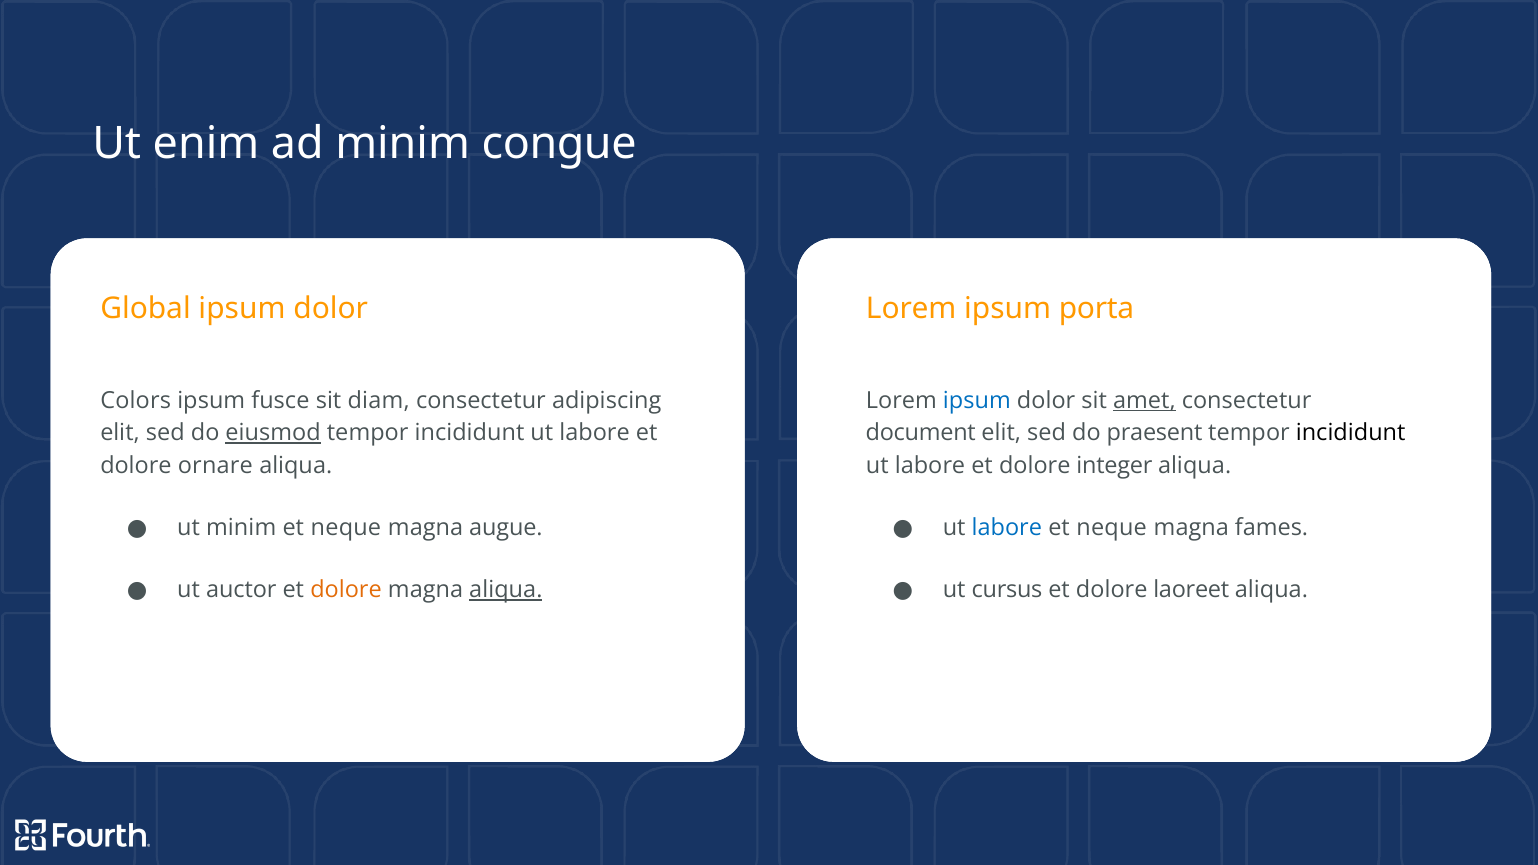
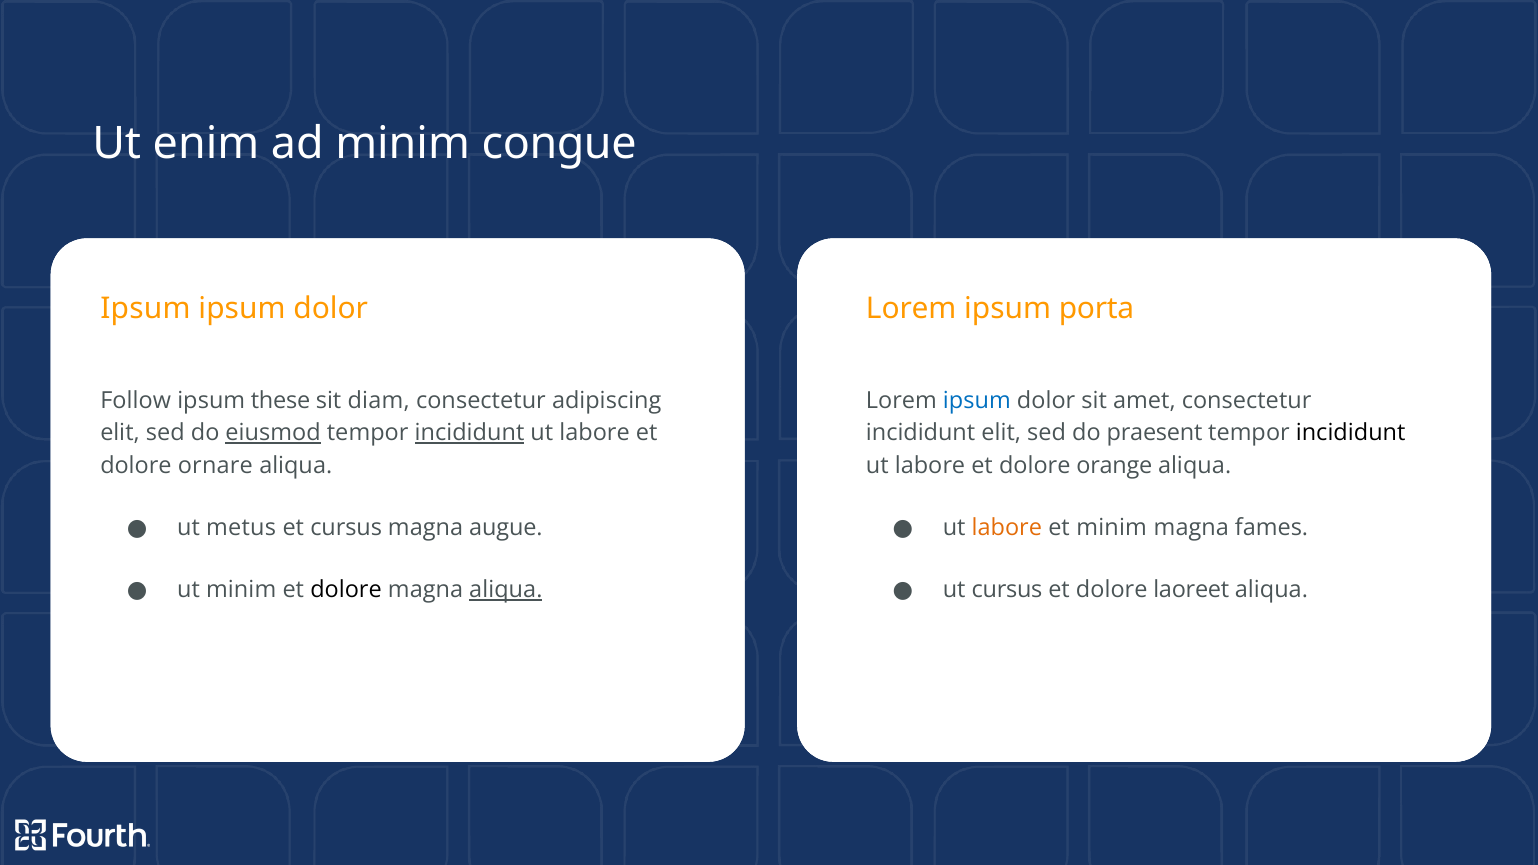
Global at (146, 309): Global -> Ipsum
Colors: Colors -> Follow
fusce: fusce -> these
amet underline: present -> none
incididunt at (470, 433) underline: none -> present
document at (921, 433): document -> incididunt
integer: integer -> orange
ut minim: minim -> metus
neque at (346, 528): neque -> cursus
labore at (1007, 528) colour: blue -> orange
neque at (1112, 528): neque -> minim
ut auctor: auctor -> minim
dolore at (346, 590) colour: orange -> black
